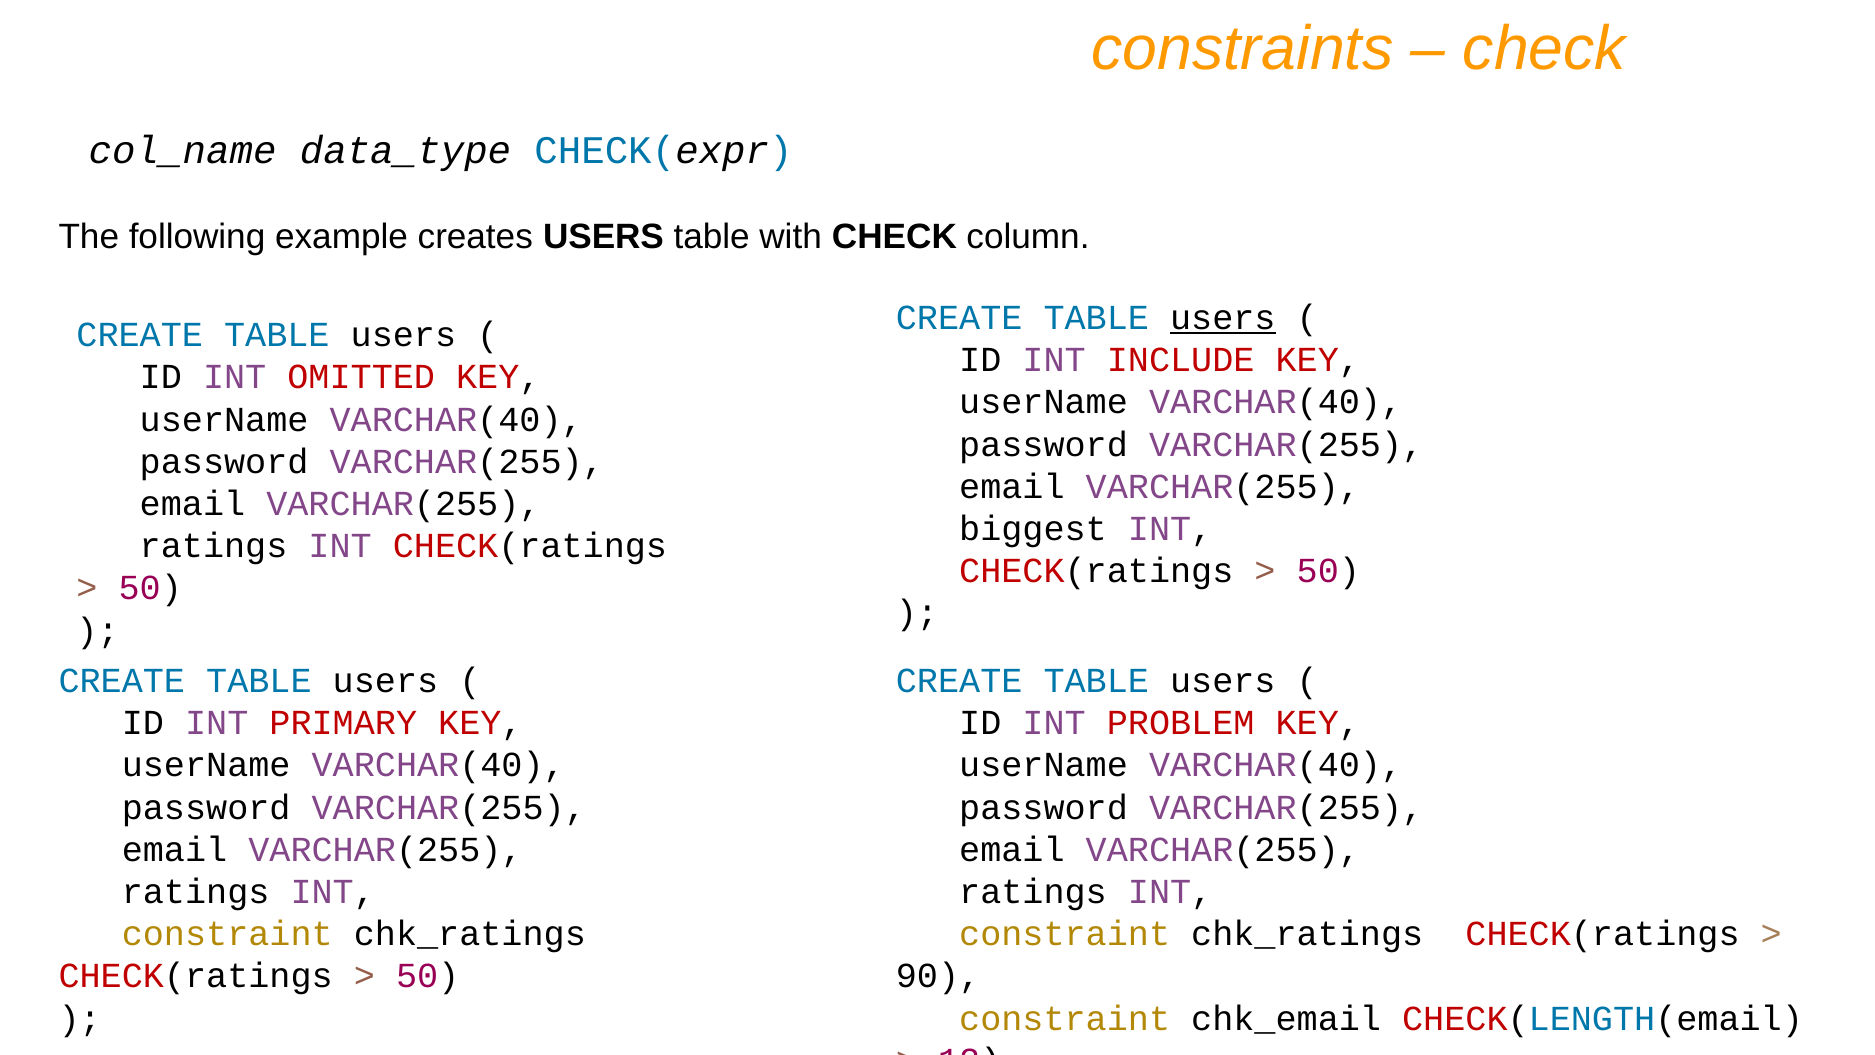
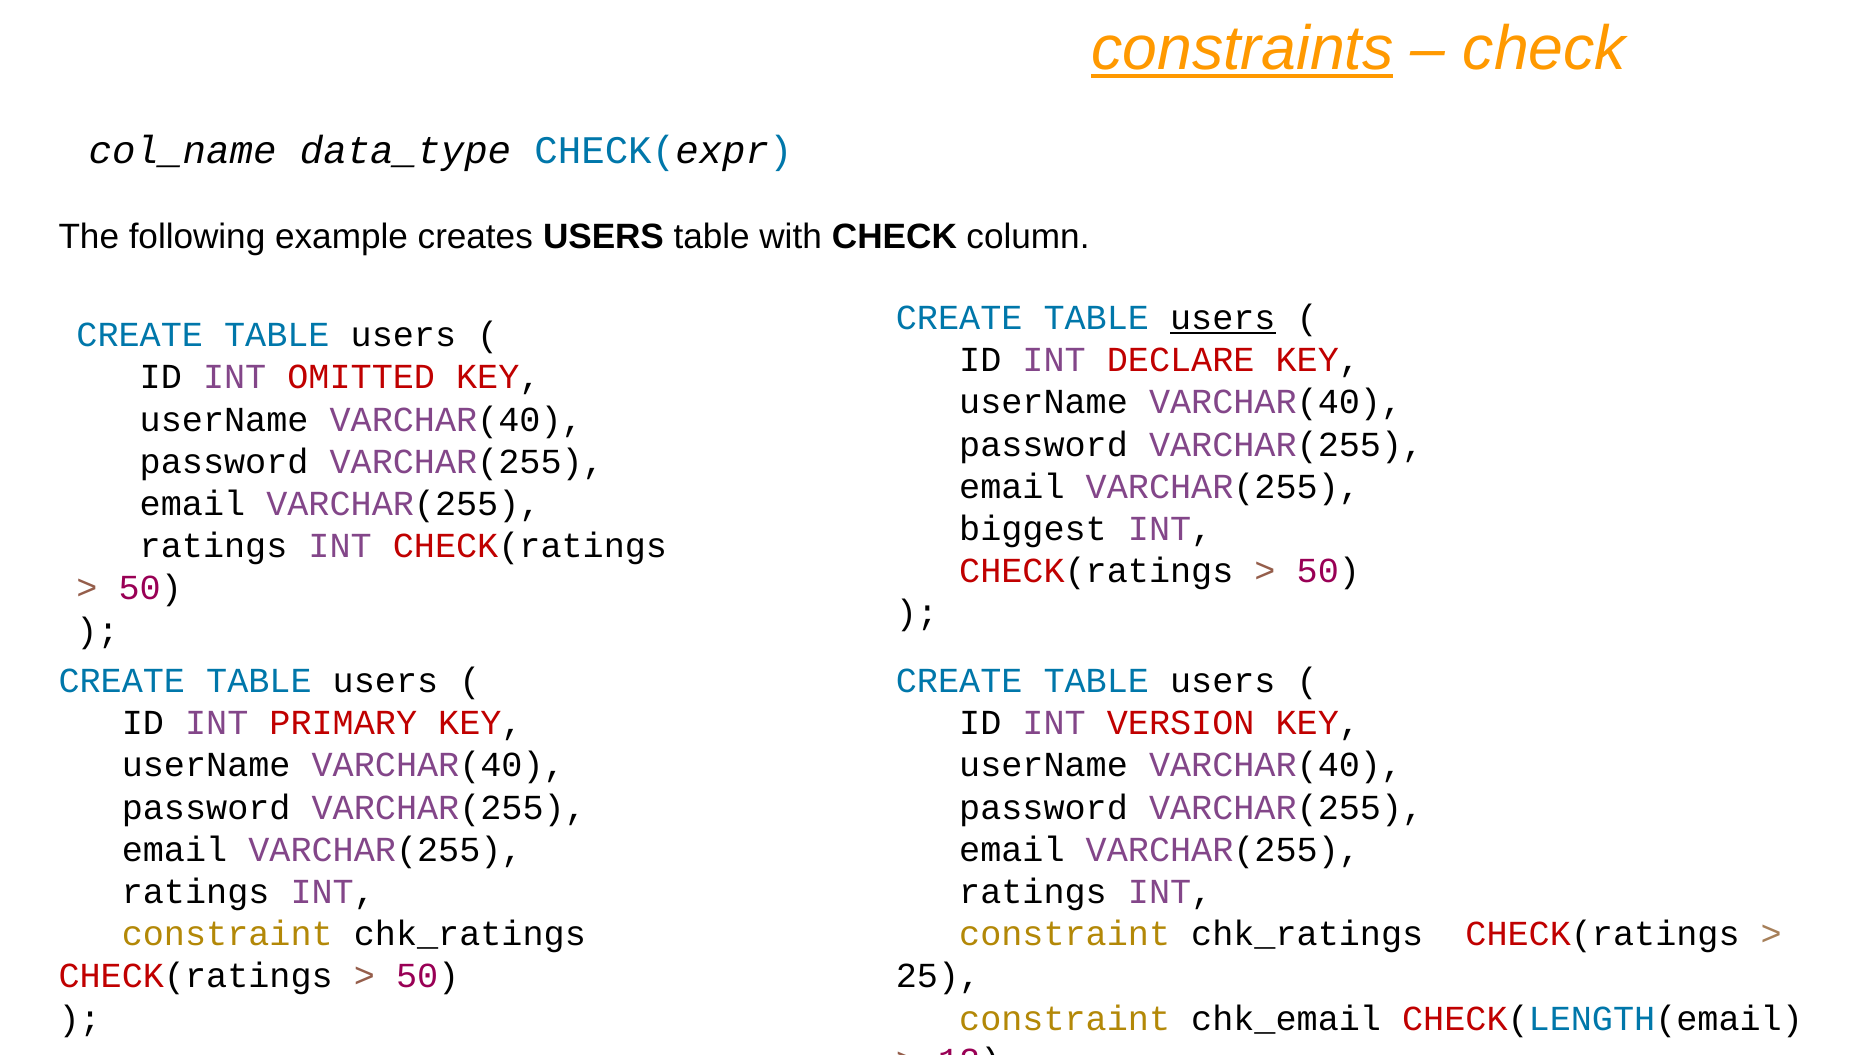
constraints underline: none -> present
INCLUDE: INCLUDE -> DECLARE
PROBLEM: PROBLEM -> VERSION
90: 90 -> 25
